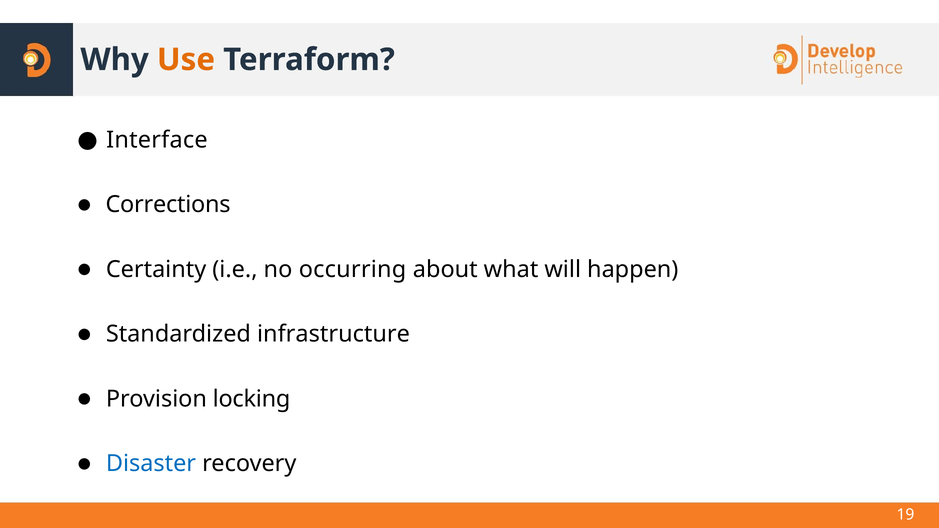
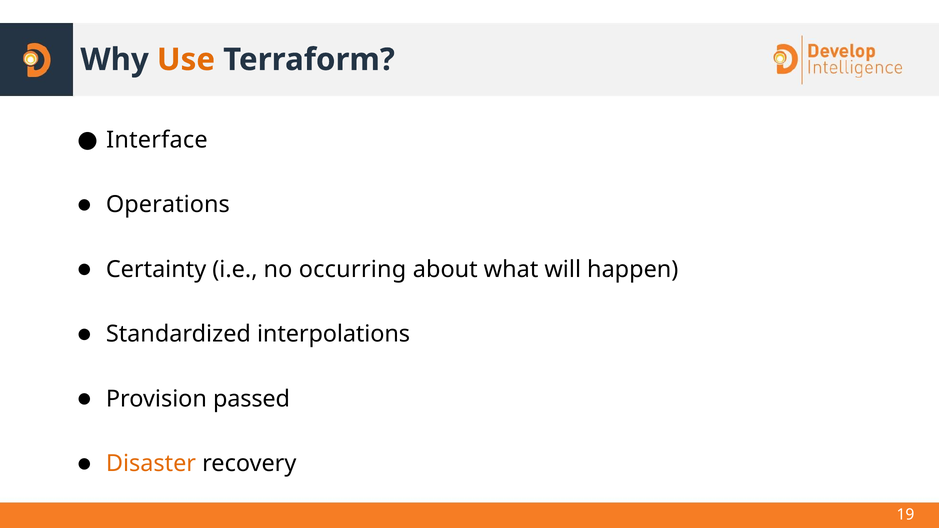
Corrections: Corrections -> Operations
infrastructure: infrastructure -> interpolations
locking: locking -> passed
Disaster colour: blue -> orange
